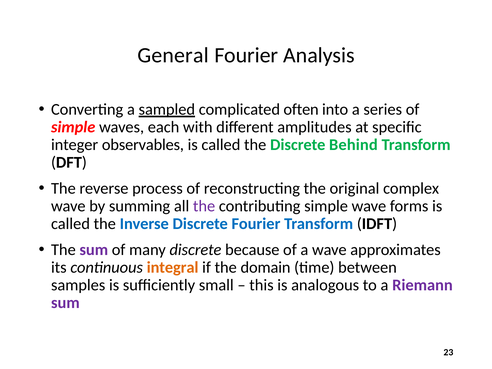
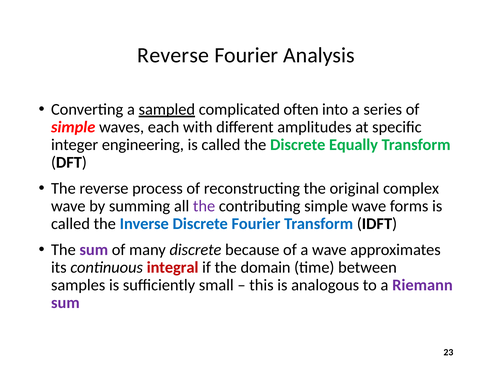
General at (173, 55): General -> Reverse
observables: observables -> engineering
Behind: Behind -> Equally
integral colour: orange -> red
